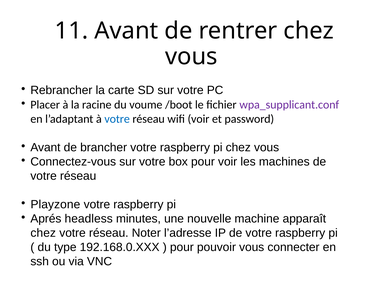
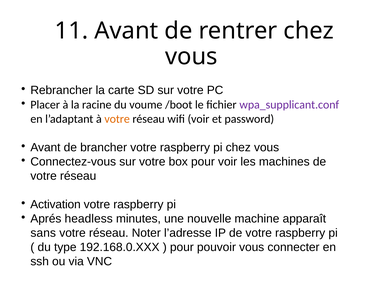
votre at (117, 119) colour: blue -> orange
Playzone: Playzone -> Activation
chez at (43, 233): chez -> sans
